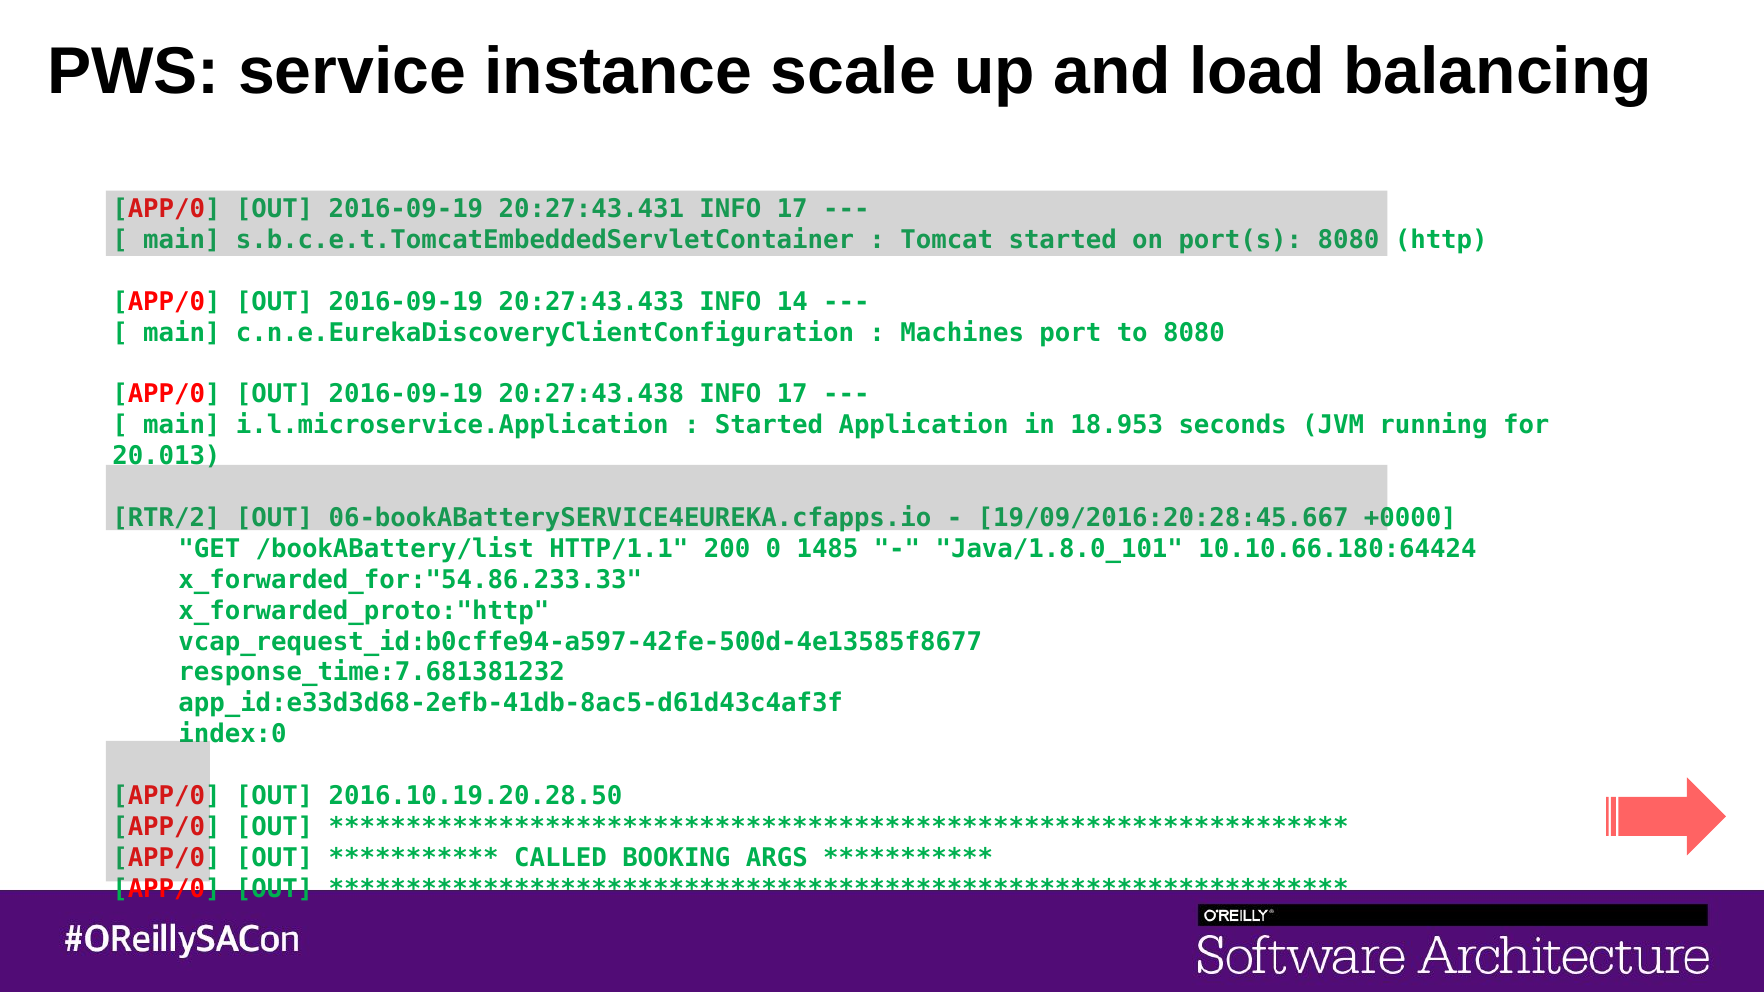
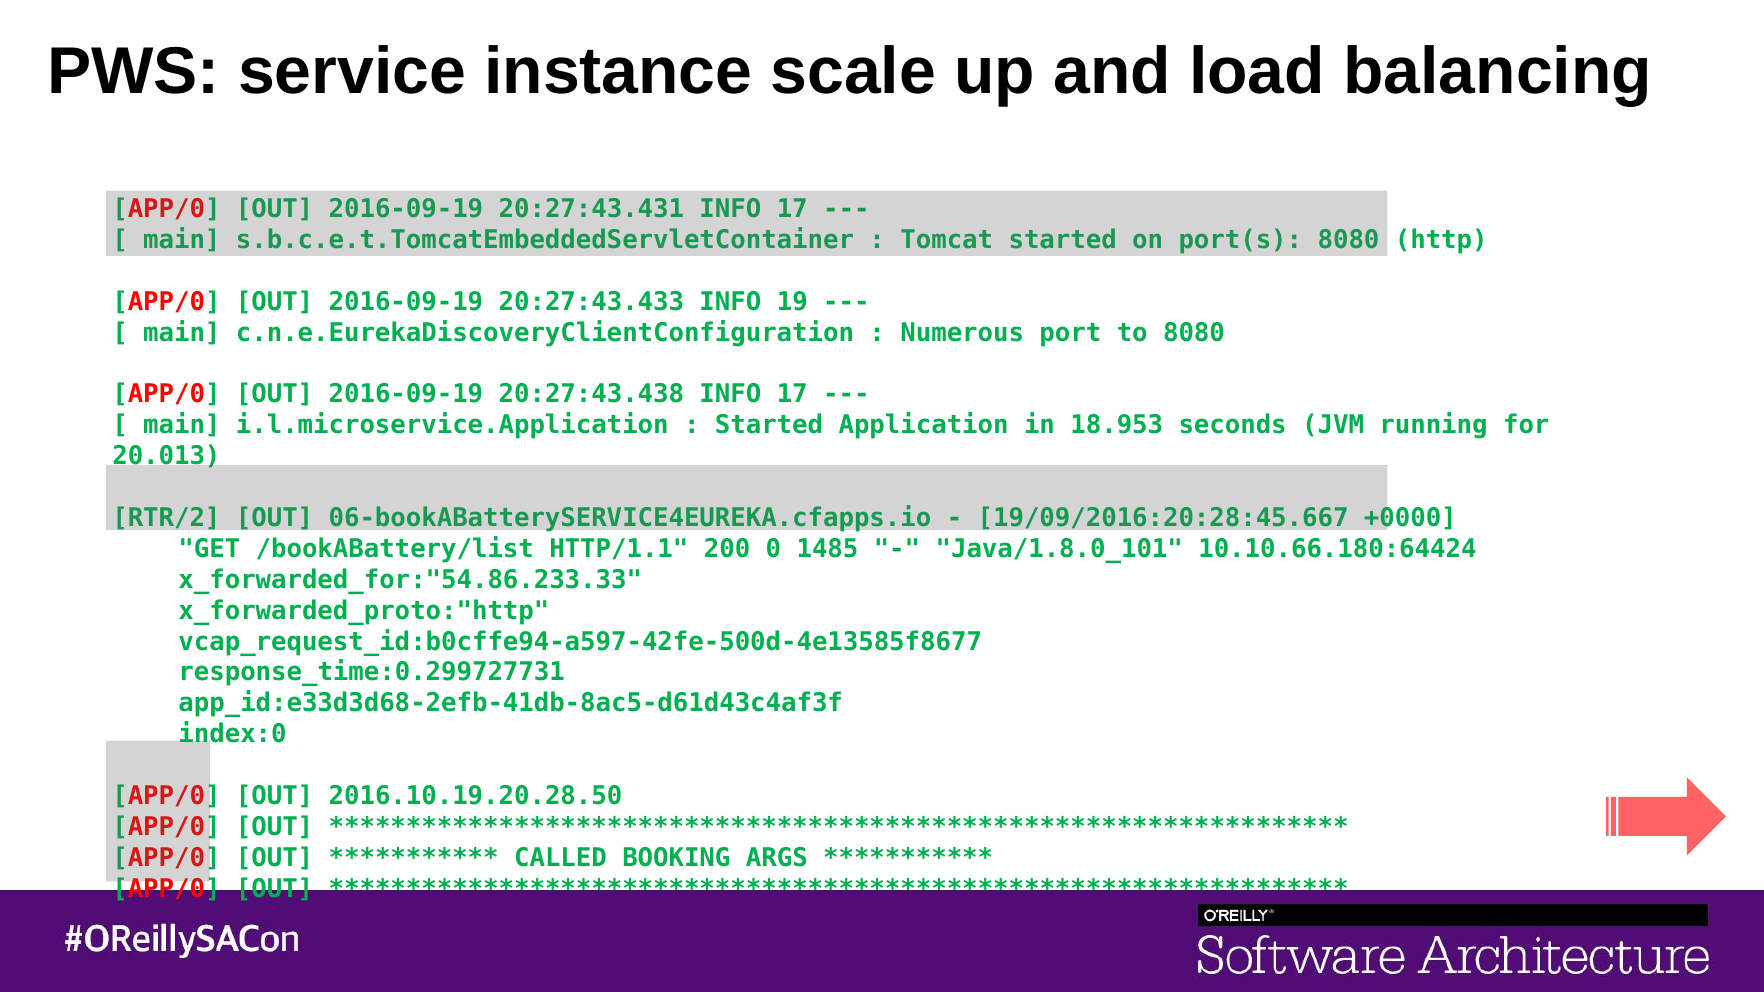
14: 14 -> 19
Machines: Machines -> Numerous
response_time:7.681381232: response_time:7.681381232 -> response_time:0.299727731
